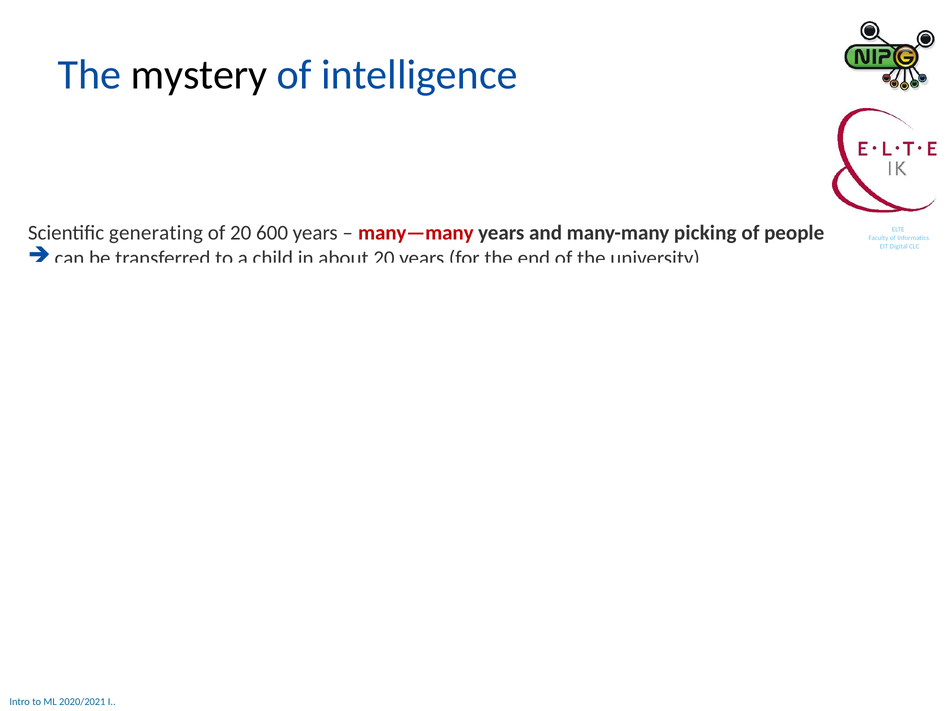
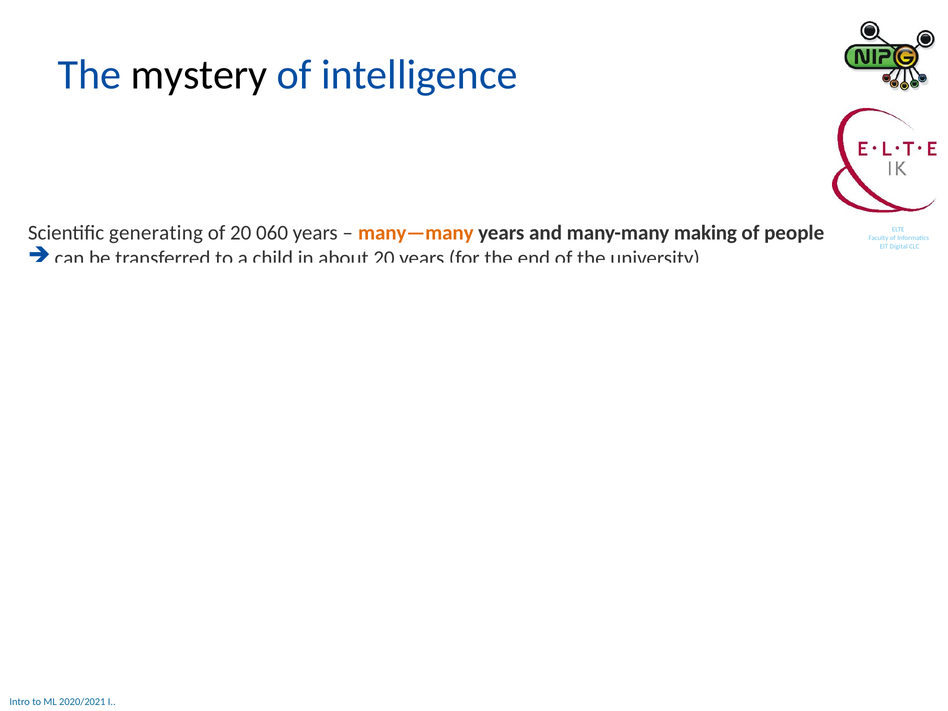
600: 600 -> 060
many—many colour: red -> orange
picking: picking -> making
